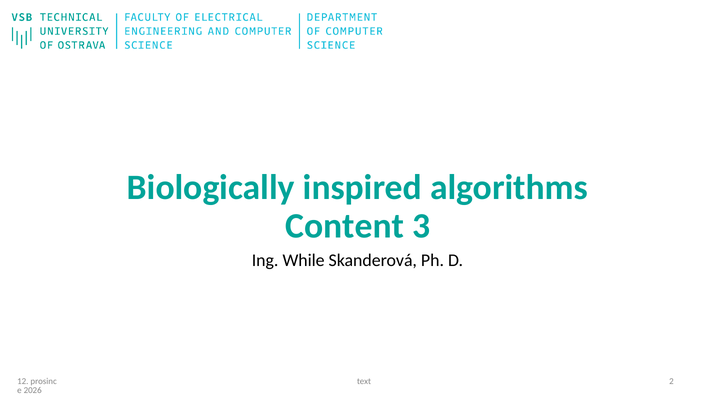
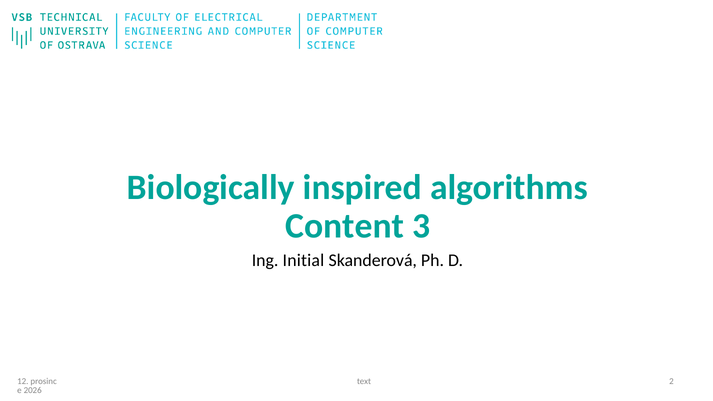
While: While -> Initial
